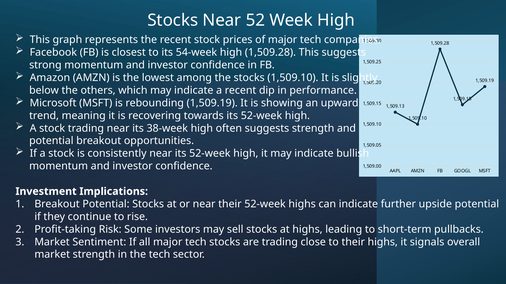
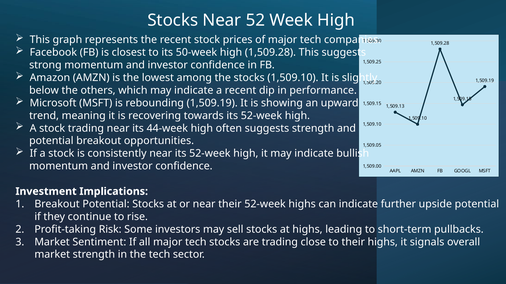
54-week: 54-week -> 50-week
38-week: 38-week -> 44-week
